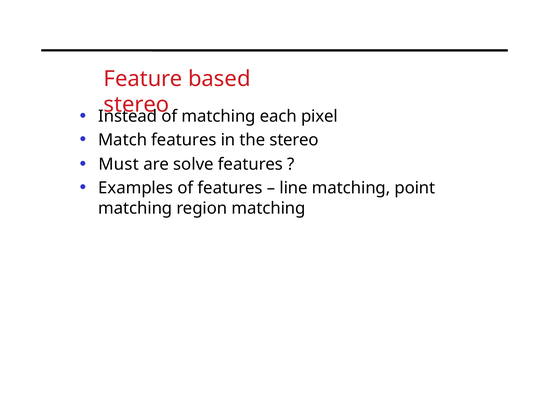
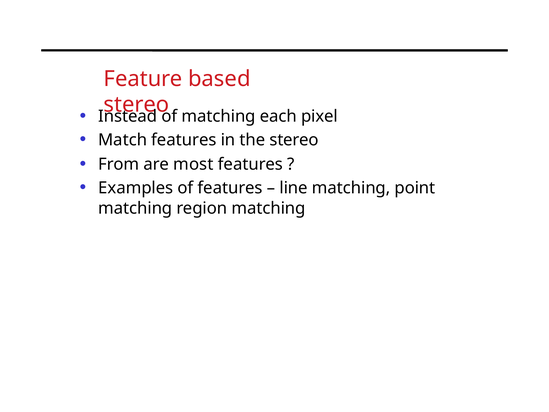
Must: Must -> From
solve: solve -> most
